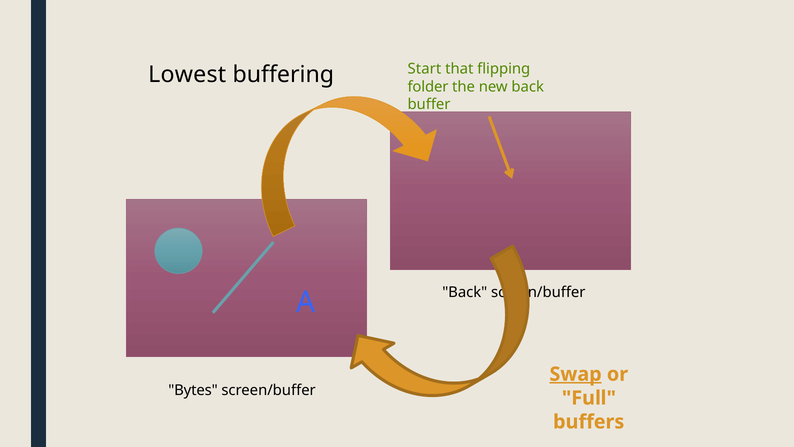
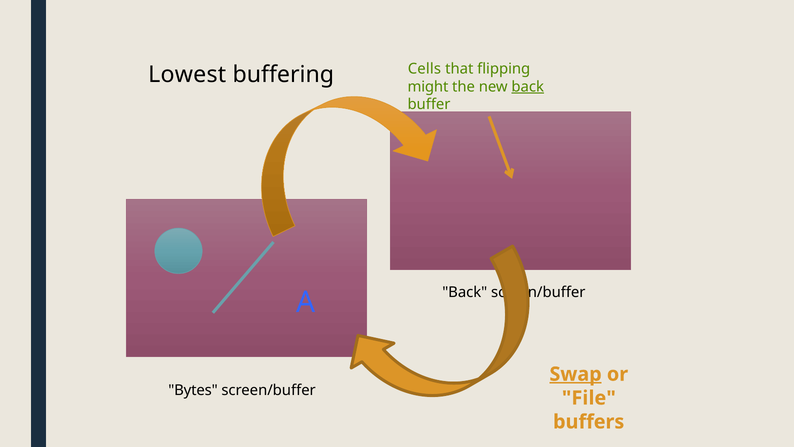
Start: Start -> Cells
folder: folder -> might
back at (528, 87) underline: none -> present
Full: Full -> File
